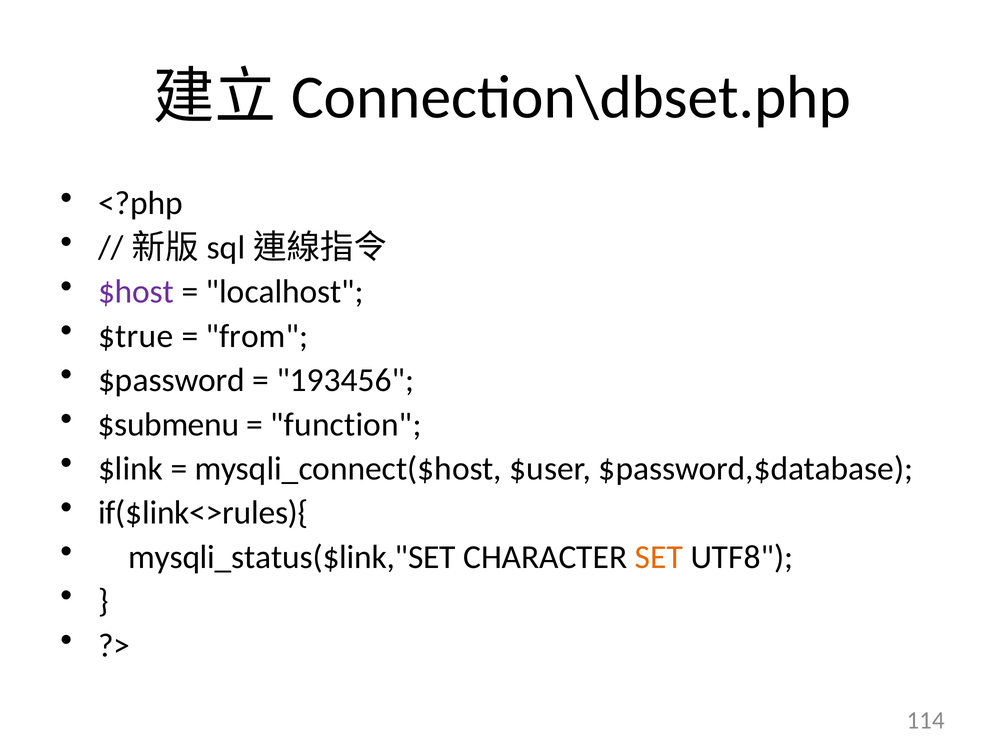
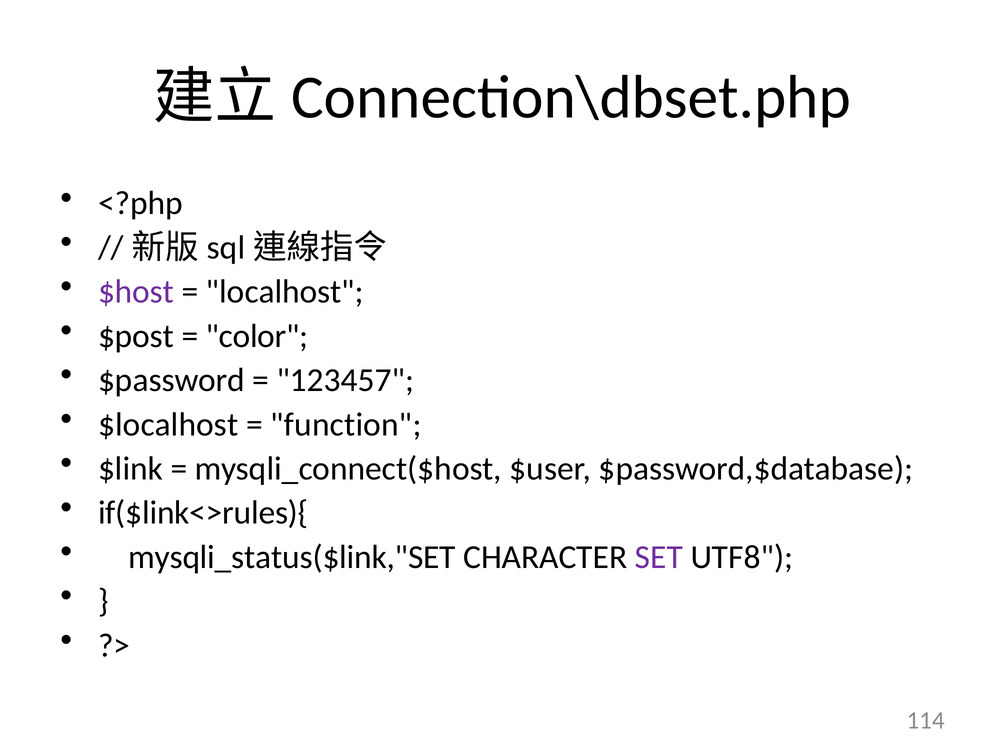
$true: $true -> $post
from: from -> color
193456: 193456 -> 123457
$submenu: $submenu -> $localhost
SET colour: orange -> purple
